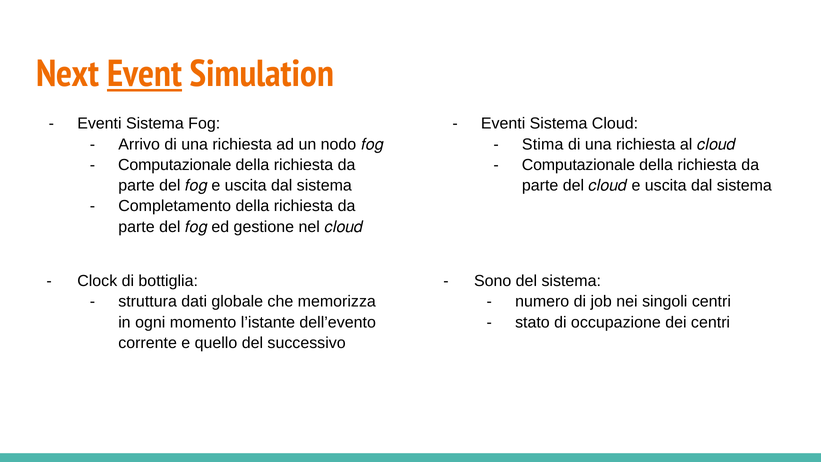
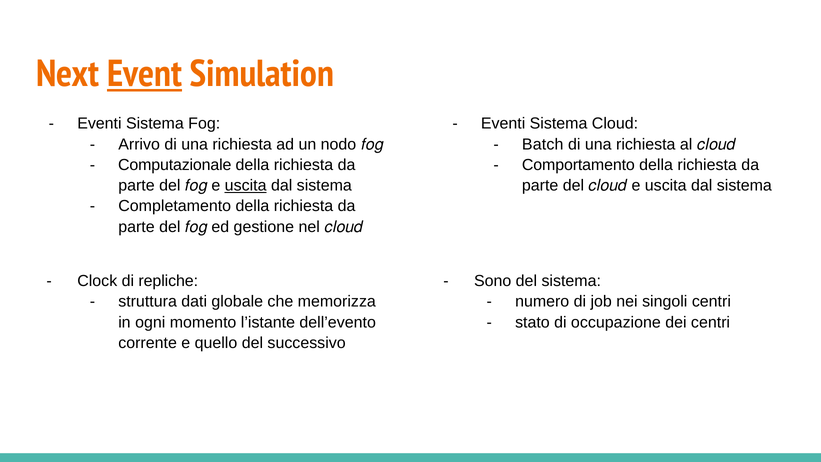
Stima: Stima -> Batch
Computazionale at (578, 165): Computazionale -> Comportamento
uscita at (246, 185) underline: none -> present
bottiglia: bottiglia -> repliche
